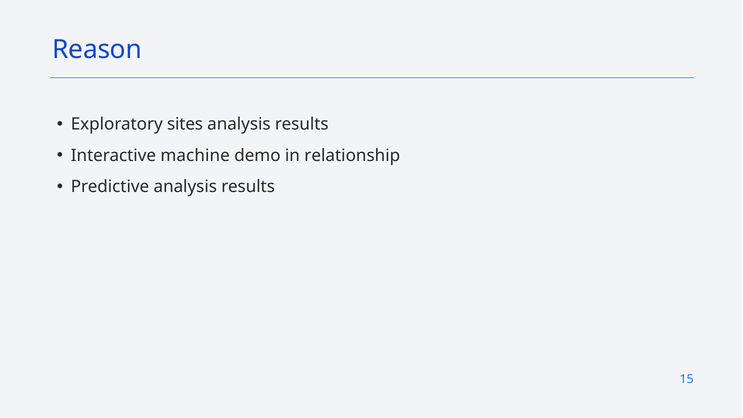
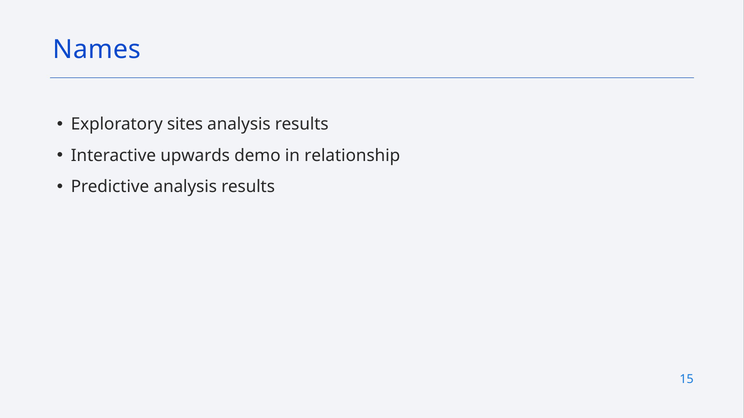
Reason: Reason -> Names
machine: machine -> upwards
